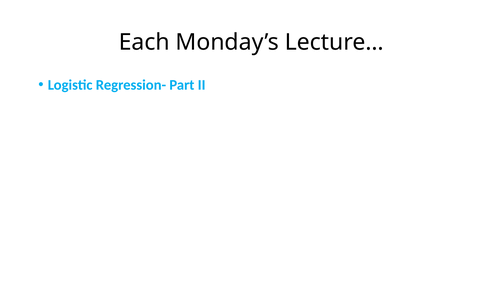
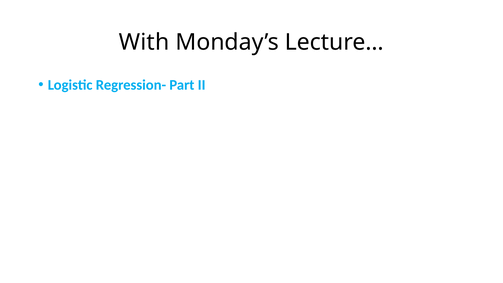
Each: Each -> With
